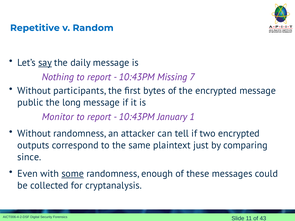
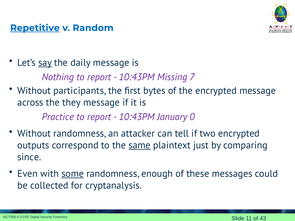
Repetitive underline: none -> present
public: public -> across
long: long -> they
Monitor: Monitor -> Practice
1: 1 -> 0
same underline: none -> present
